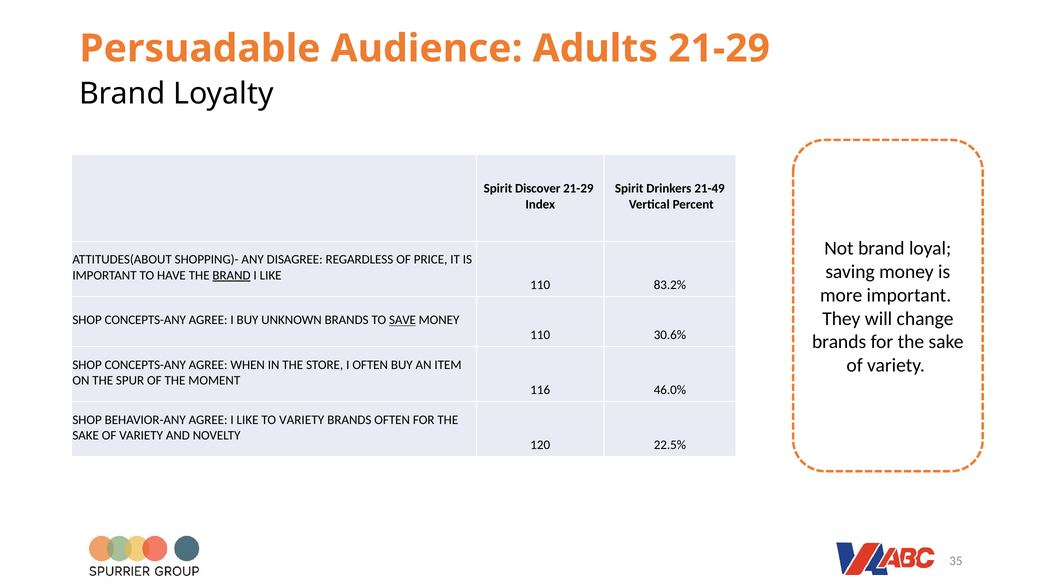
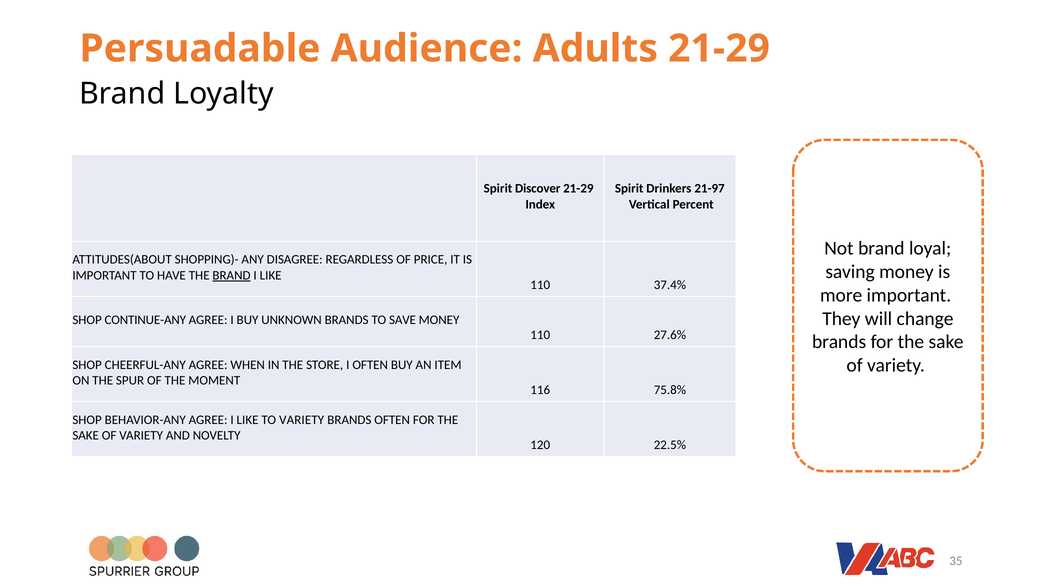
21-49: 21-49 -> 21-97
83.2%: 83.2% -> 37.4%
CONCEPTS-ANY at (145, 320): CONCEPTS-ANY -> CONTINUE-ANY
SAVE underline: present -> none
30.6%: 30.6% -> 27.6%
CONCEPTS-ANY at (145, 365): CONCEPTS-ANY -> CHEERFUL-ANY
46.0%: 46.0% -> 75.8%
